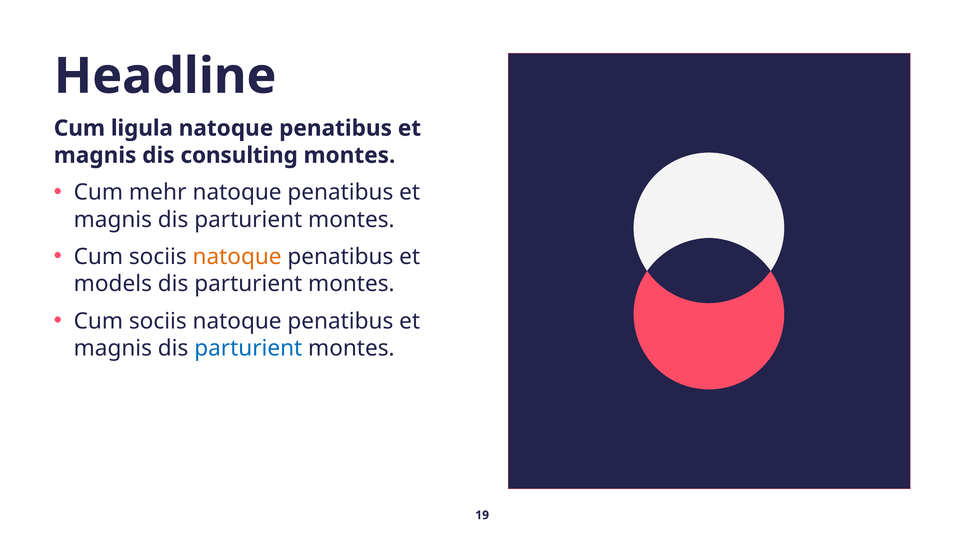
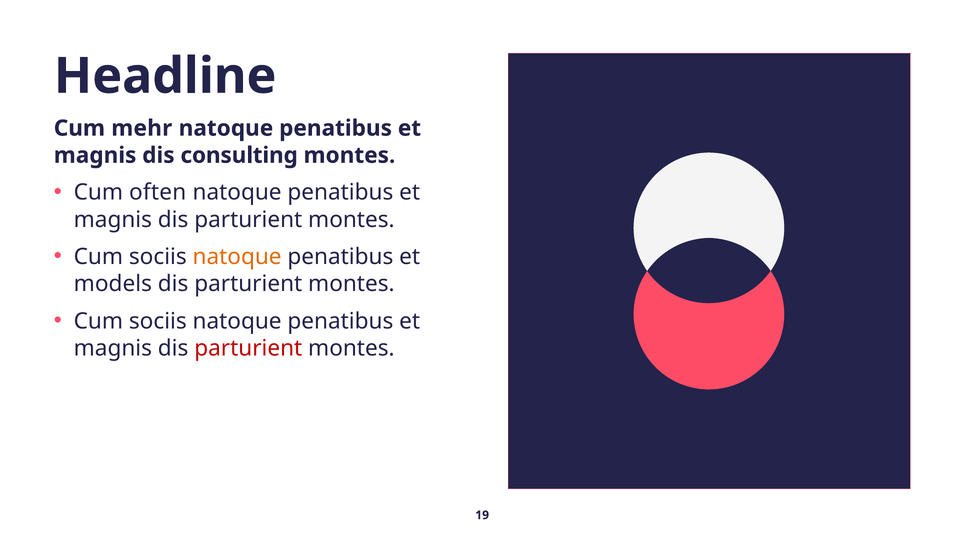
ligula: ligula -> mehr
mehr: mehr -> often
parturient at (248, 348) colour: blue -> red
